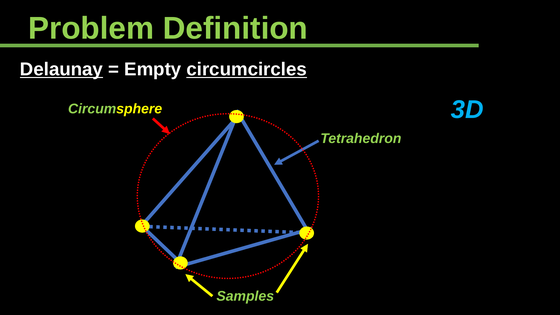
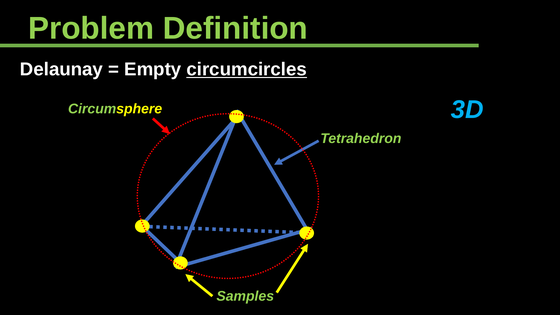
Delaunay underline: present -> none
